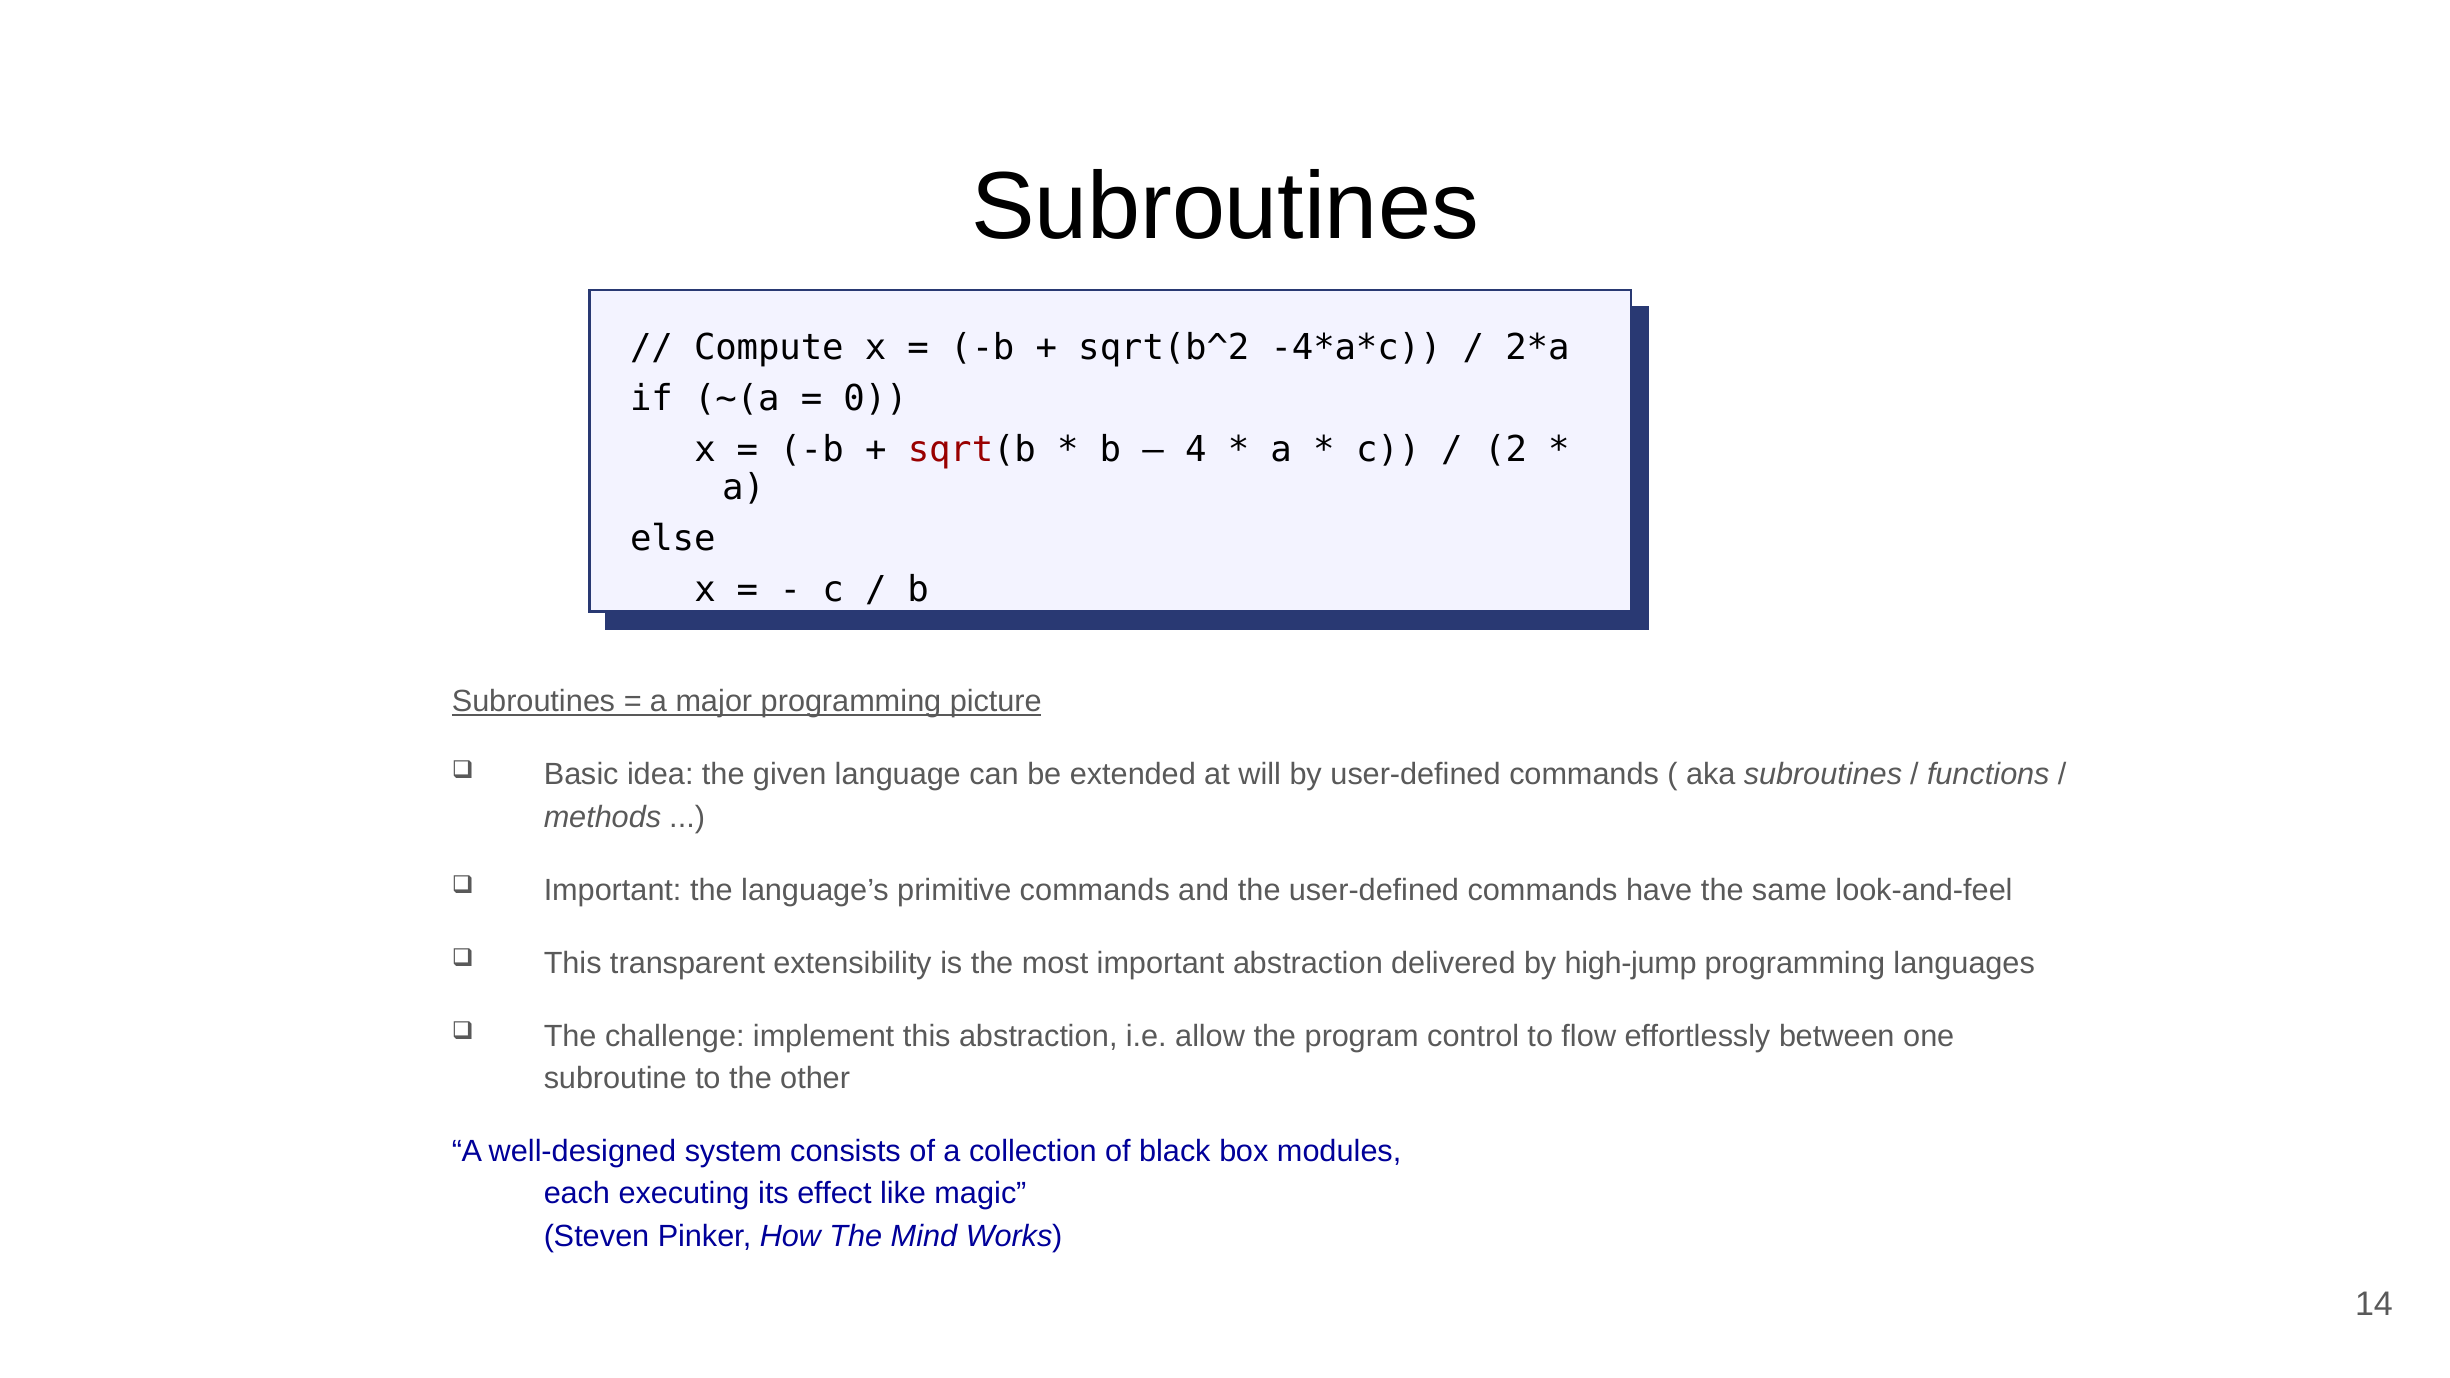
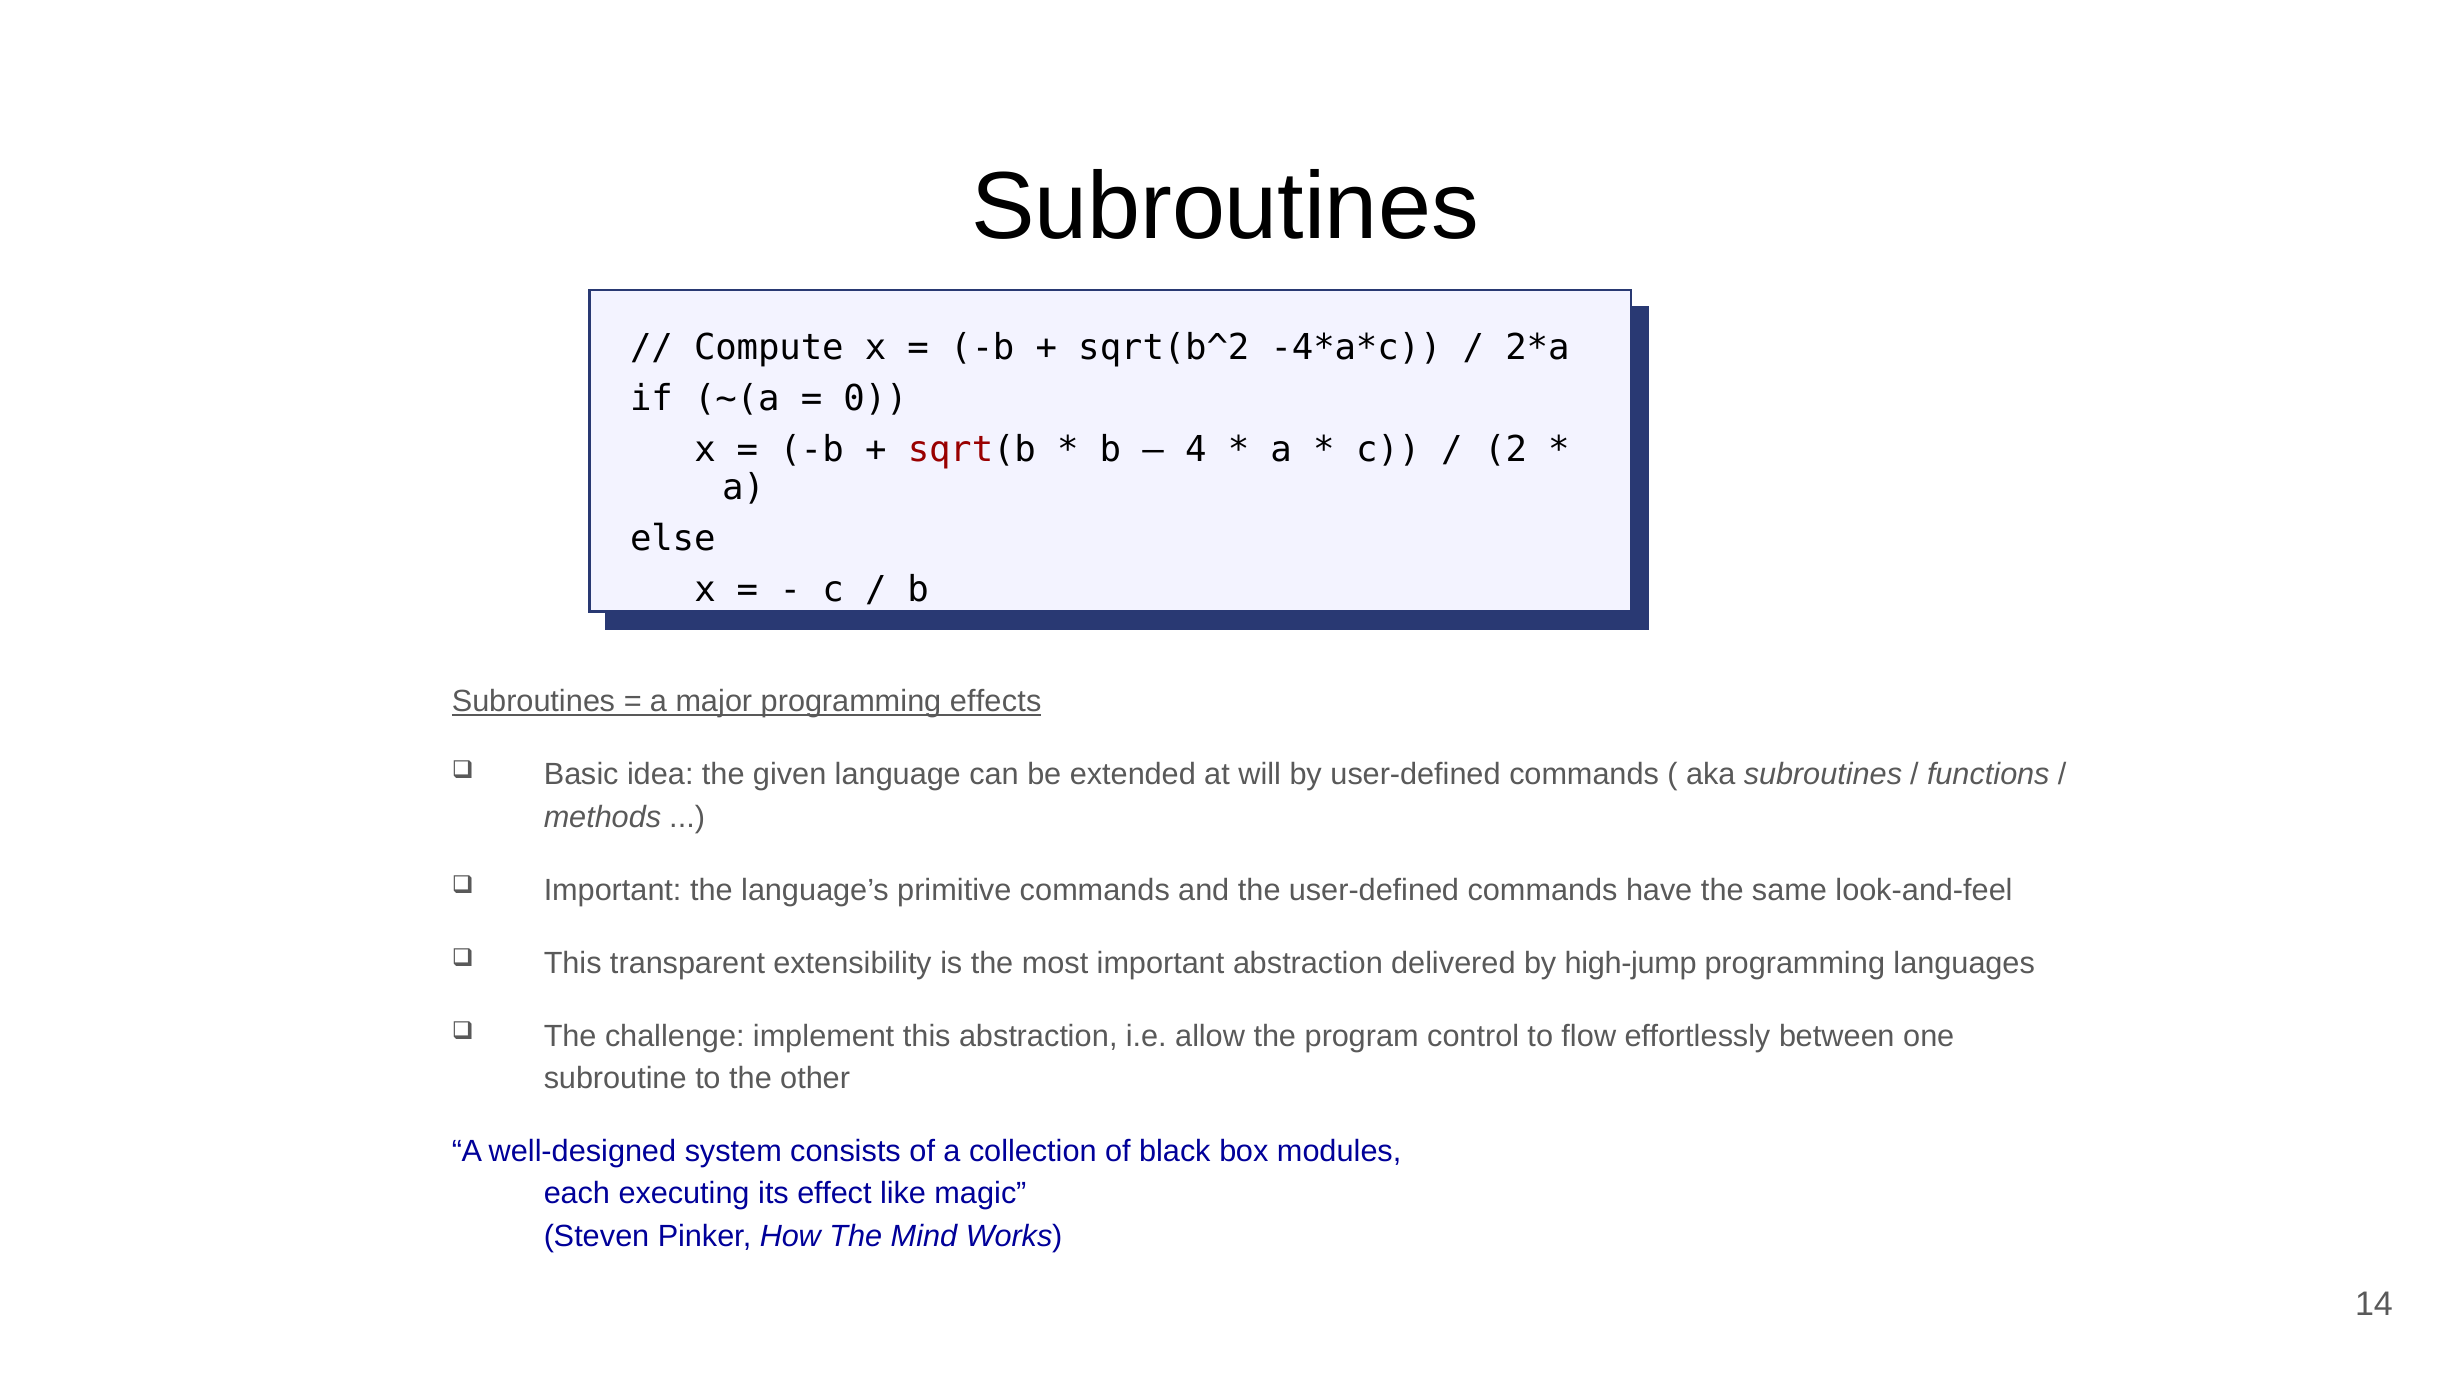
picture: picture -> effects
